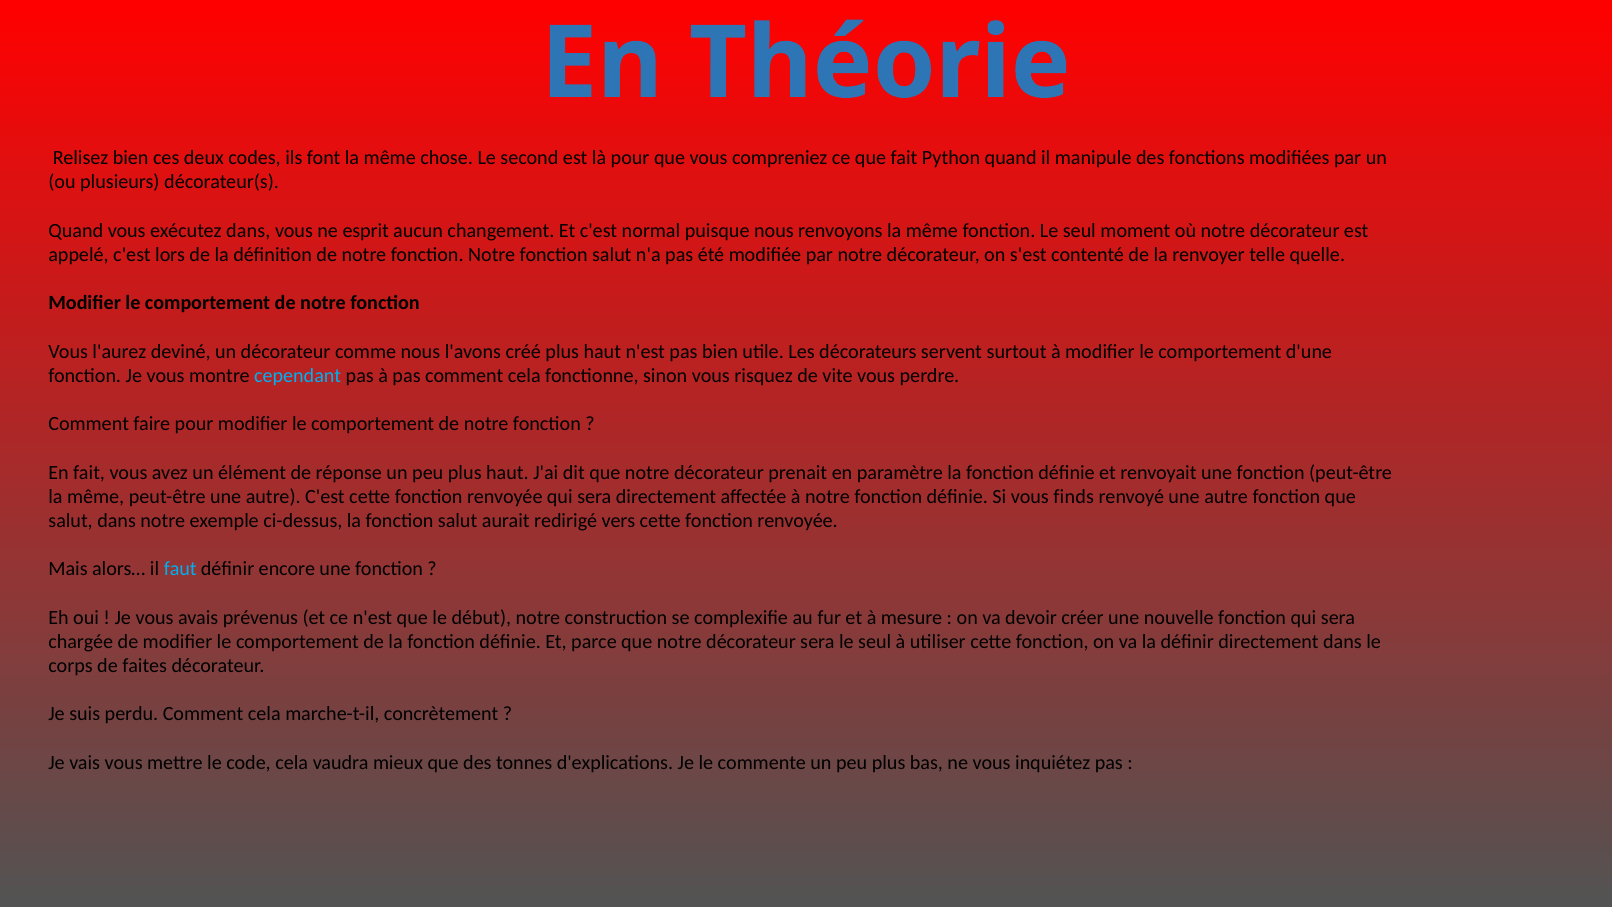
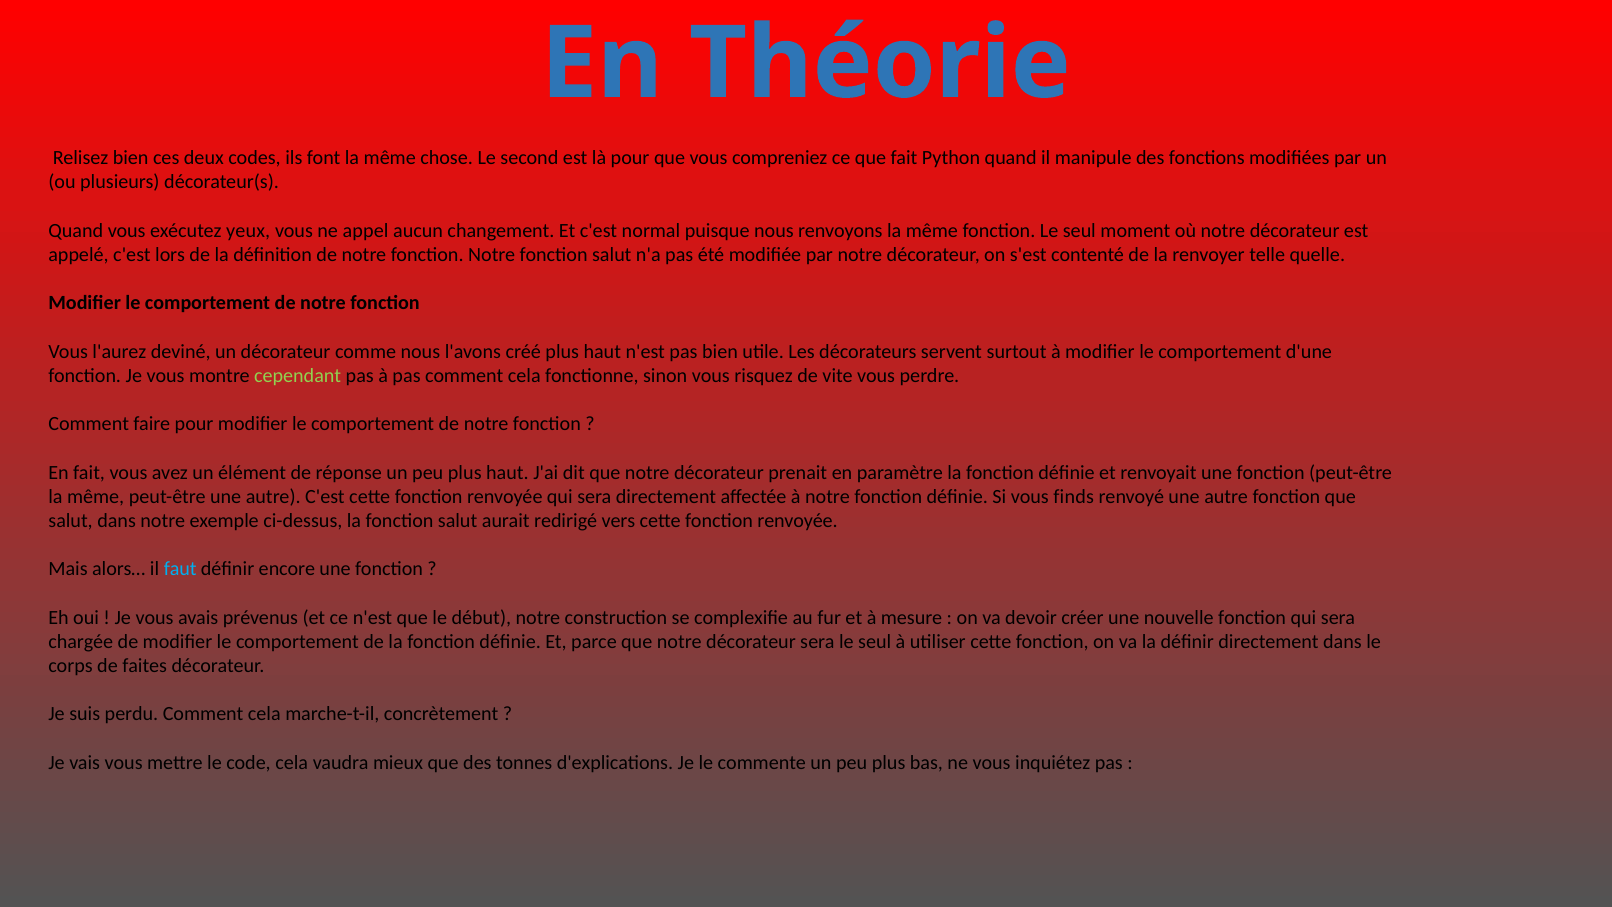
exécutez dans: dans -> yeux
esprit: esprit -> appel
cependant colour: light blue -> light green
